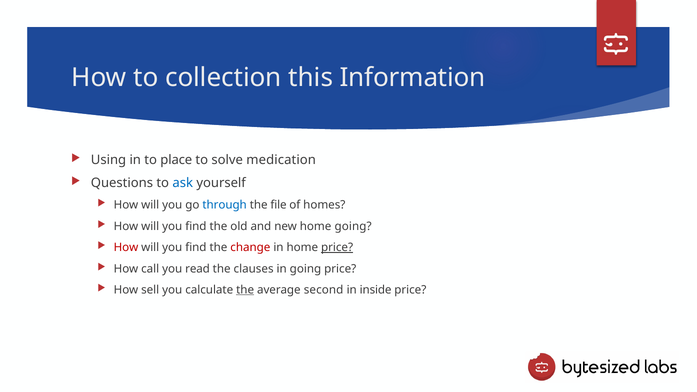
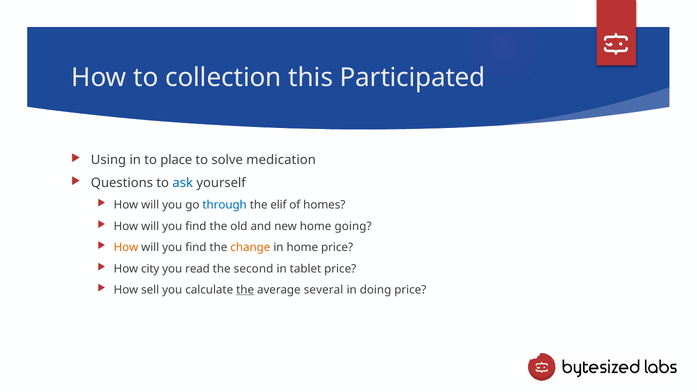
Information: Information -> Participated
file: file -> elif
How at (126, 248) colour: red -> orange
change colour: red -> orange
price at (337, 248) underline: present -> none
call: call -> city
clauses: clauses -> second
in going: going -> tablet
second: second -> several
inside: inside -> doing
